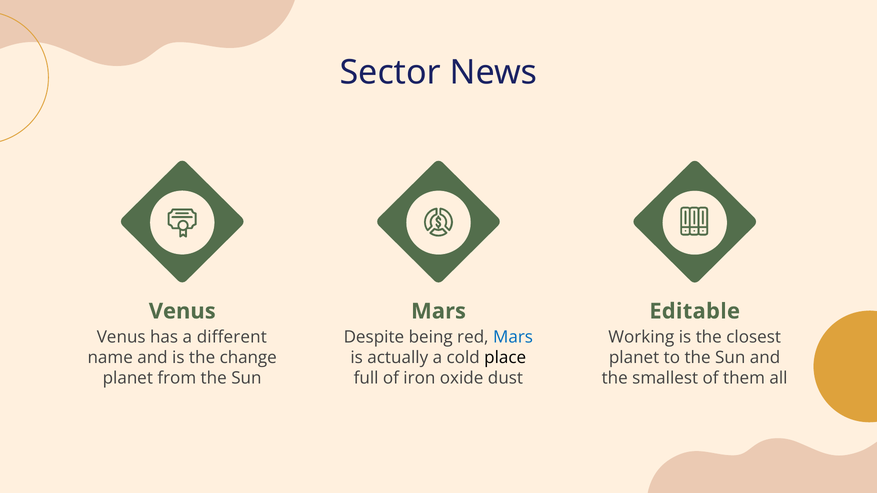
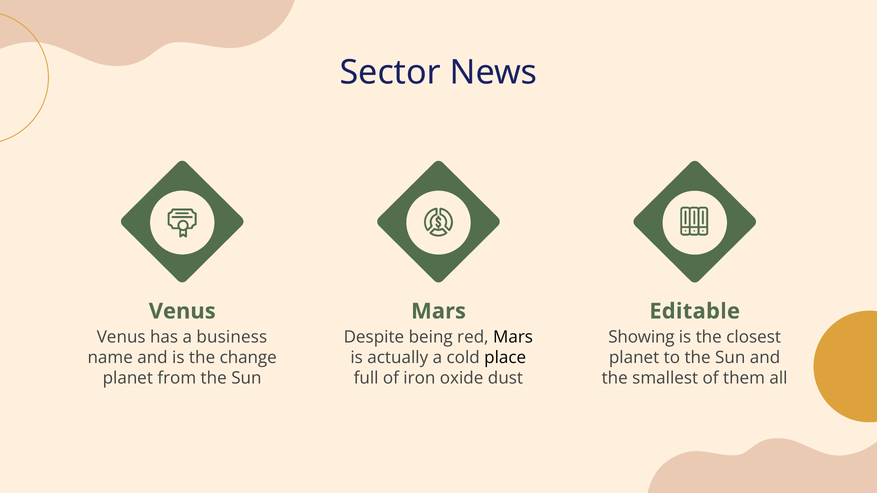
different: different -> business
Mars at (513, 337) colour: blue -> black
Working: Working -> Showing
